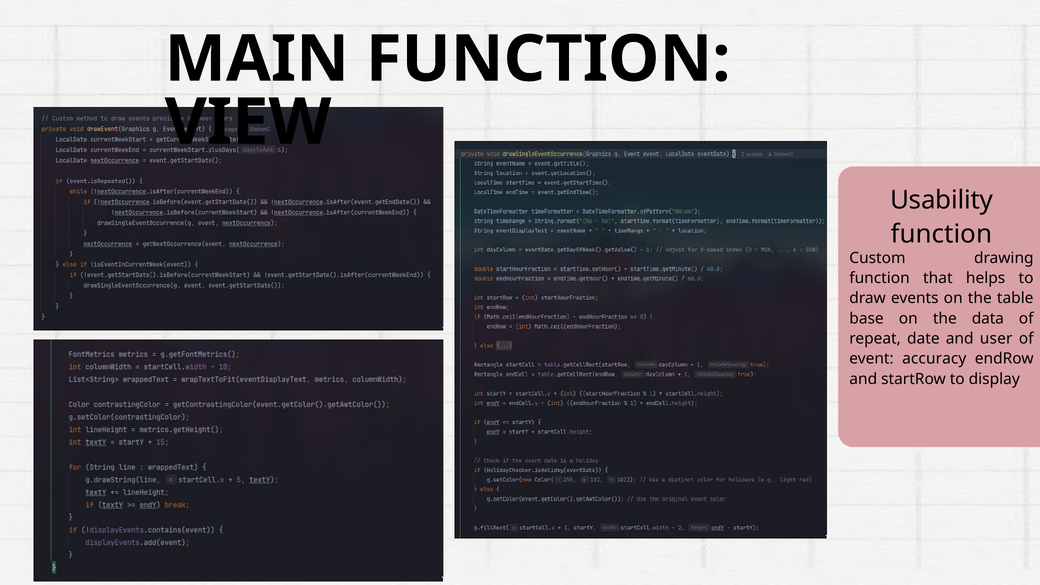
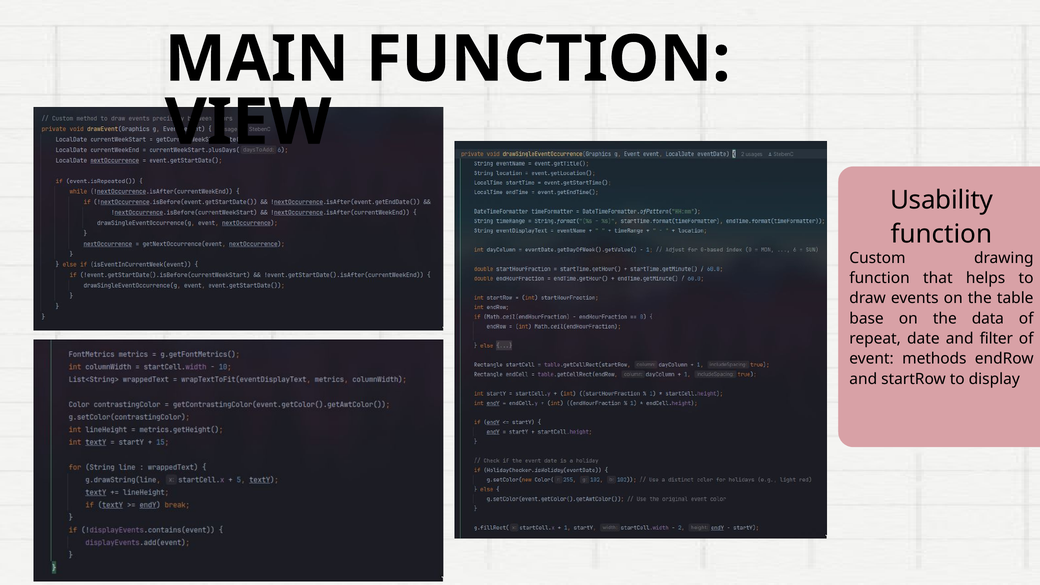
user: user -> filter
accuracy: accuracy -> methods
